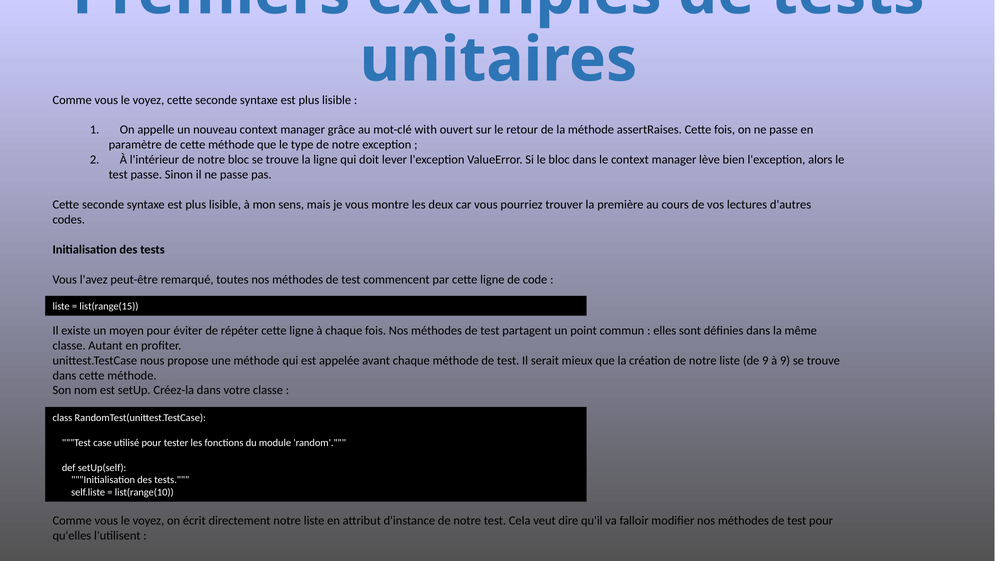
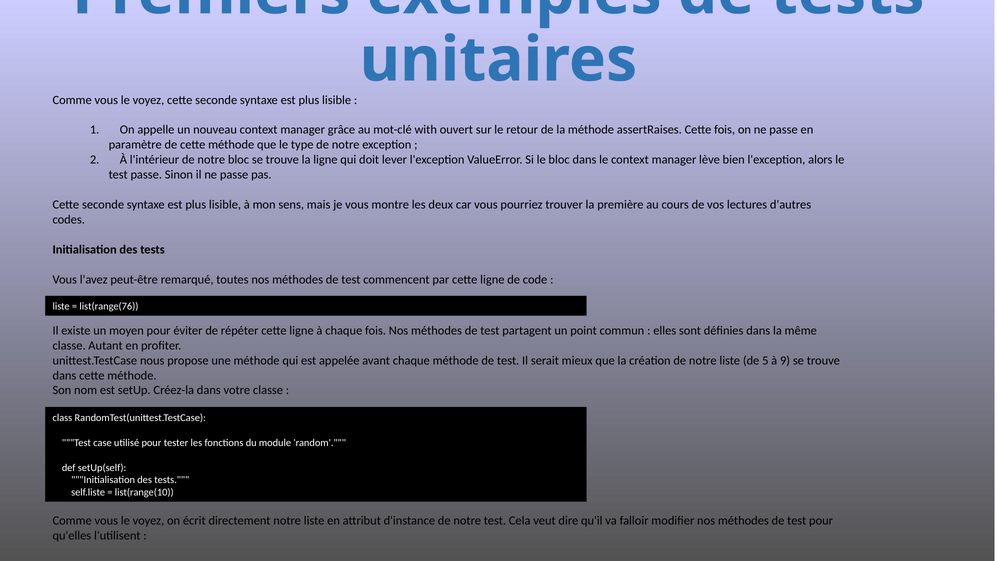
list(range(15: list(range(15 -> list(range(76
de 9: 9 -> 5
